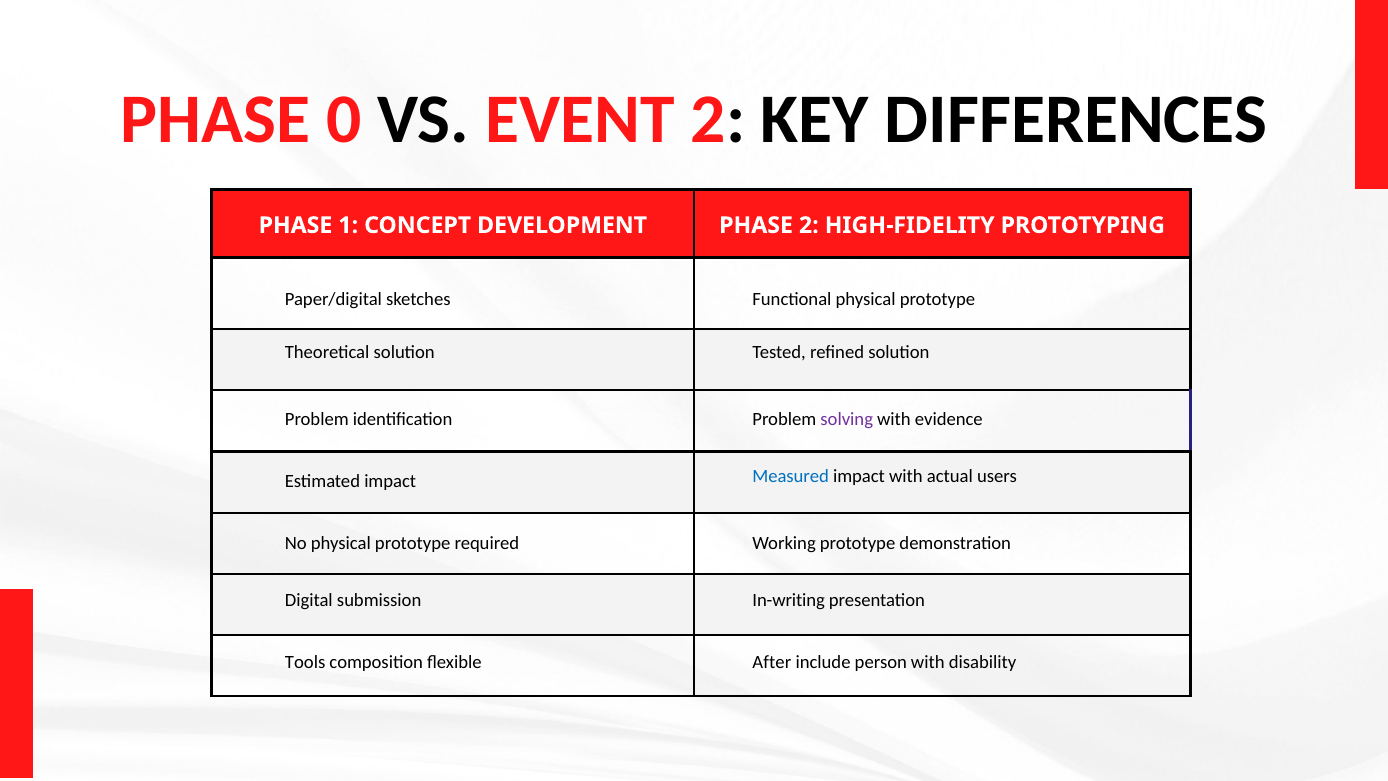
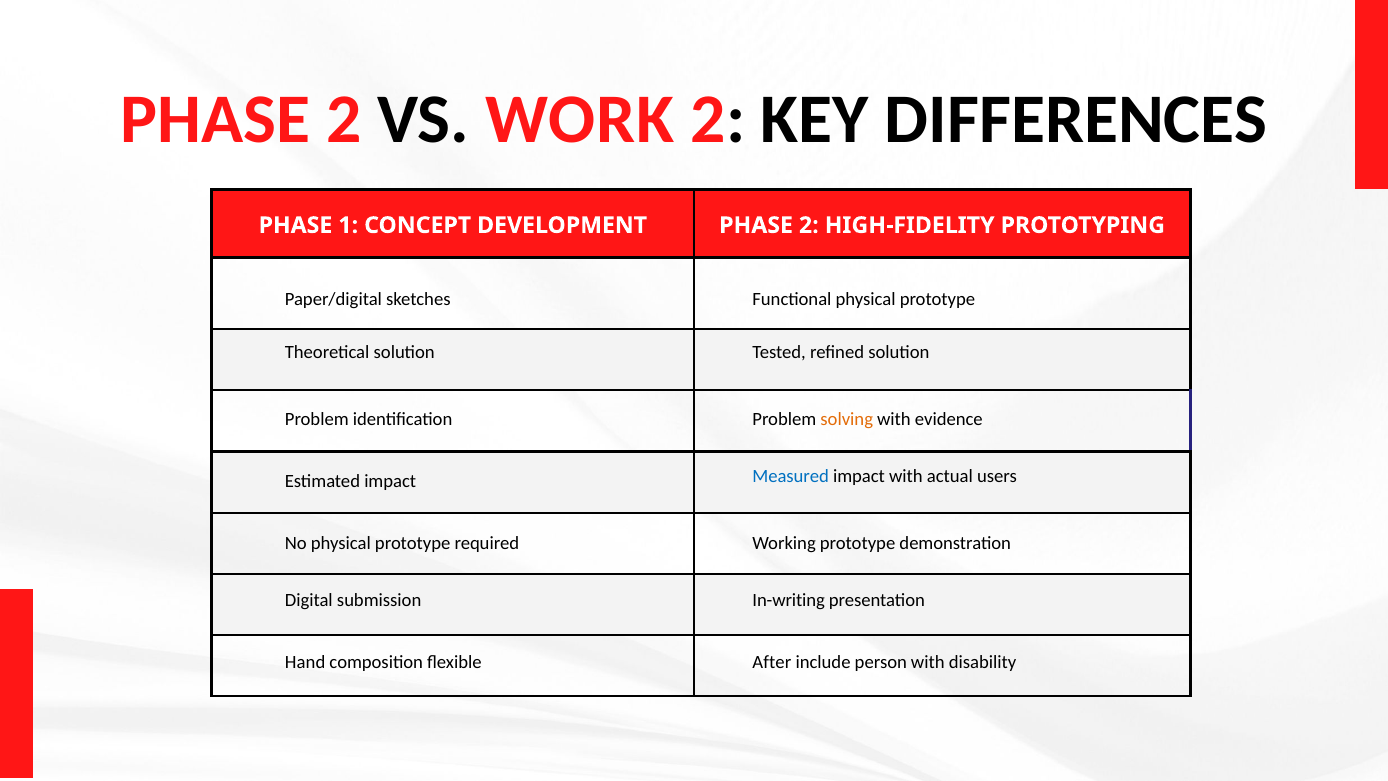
0 at (344, 119): 0 -> 2
EVENT: EVENT -> WORK
solving colour: purple -> orange
Tools: Tools -> Hand
